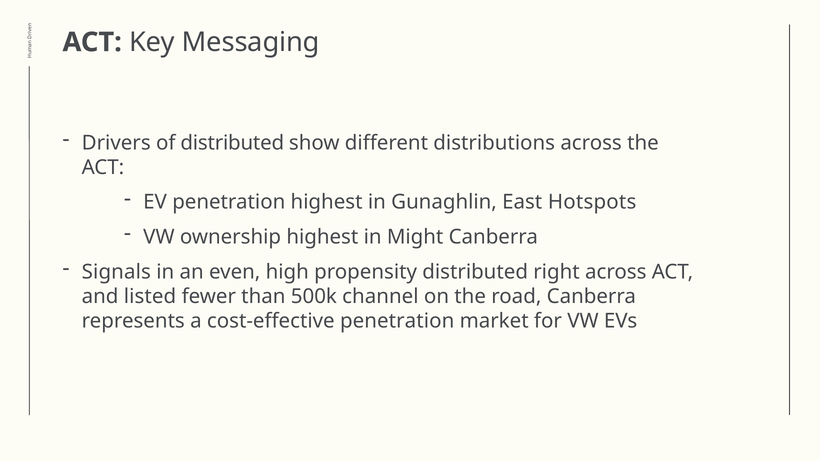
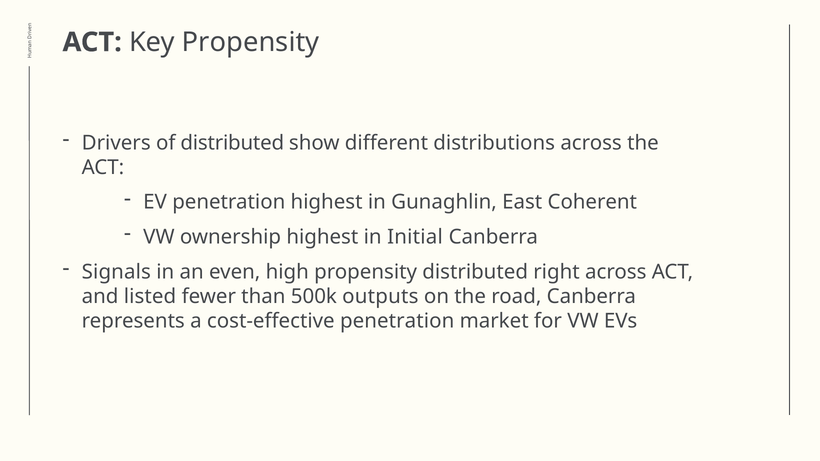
Key Messaging: Messaging -> Propensity
Hotspots: Hotspots -> Coherent
Might: Might -> Initial
channel: channel -> outputs
